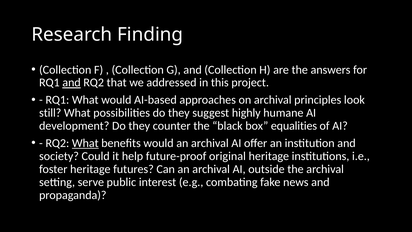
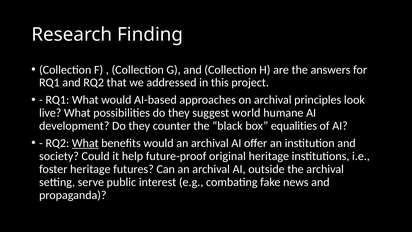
and at (72, 83) underline: present -> none
still: still -> live
highly: highly -> world
